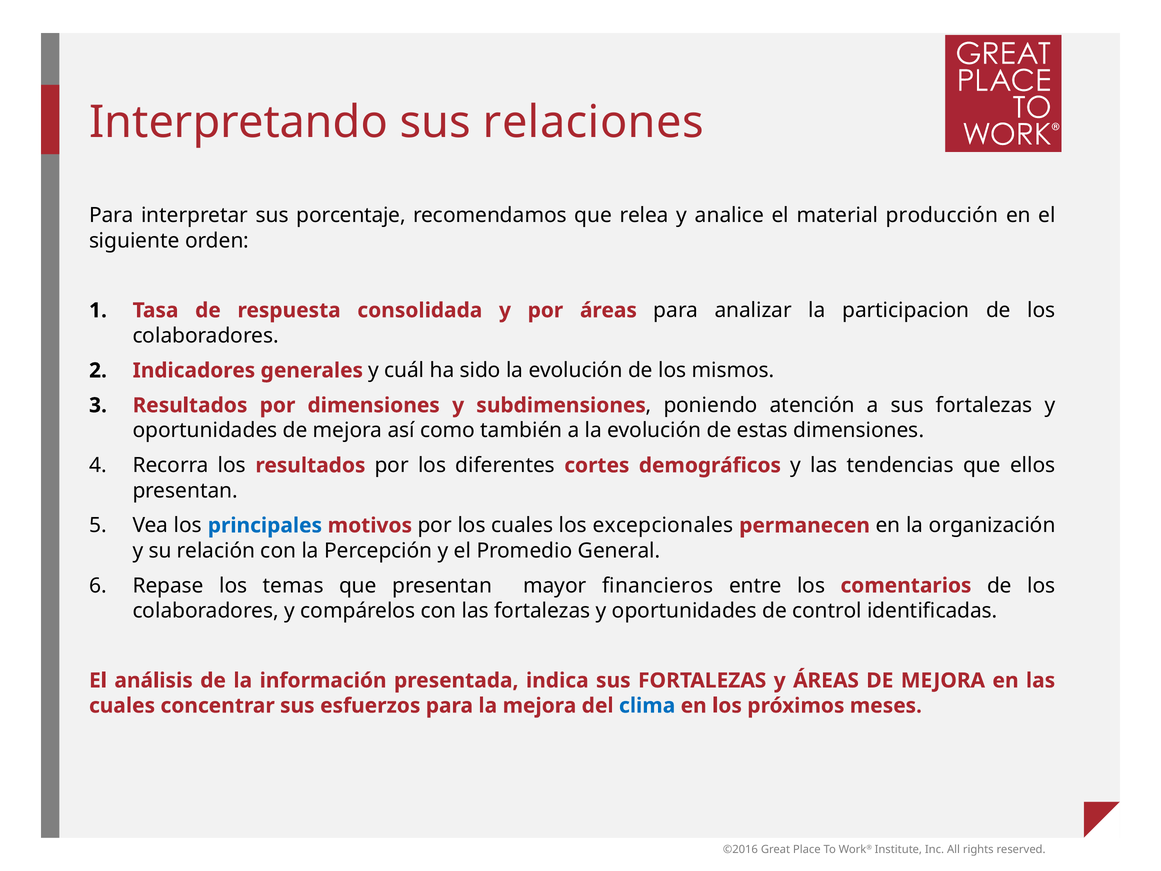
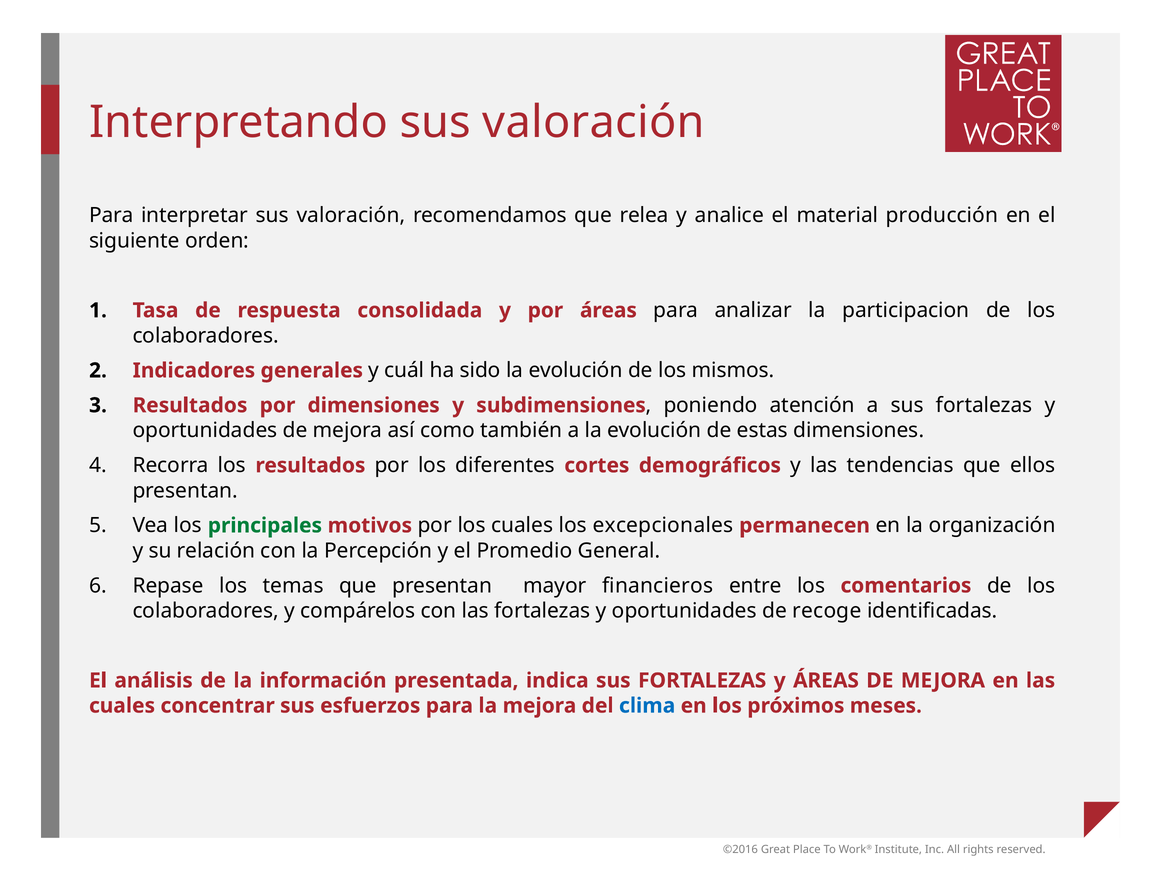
Interpretando sus relaciones: relaciones -> valoración
interpretar sus porcentaje: porcentaje -> valoración
principales colour: blue -> green
control: control -> recoge
